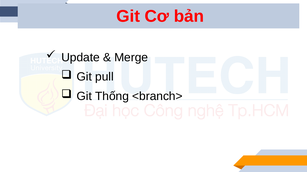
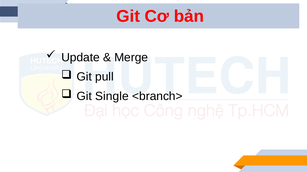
Thống: Thống -> Single
